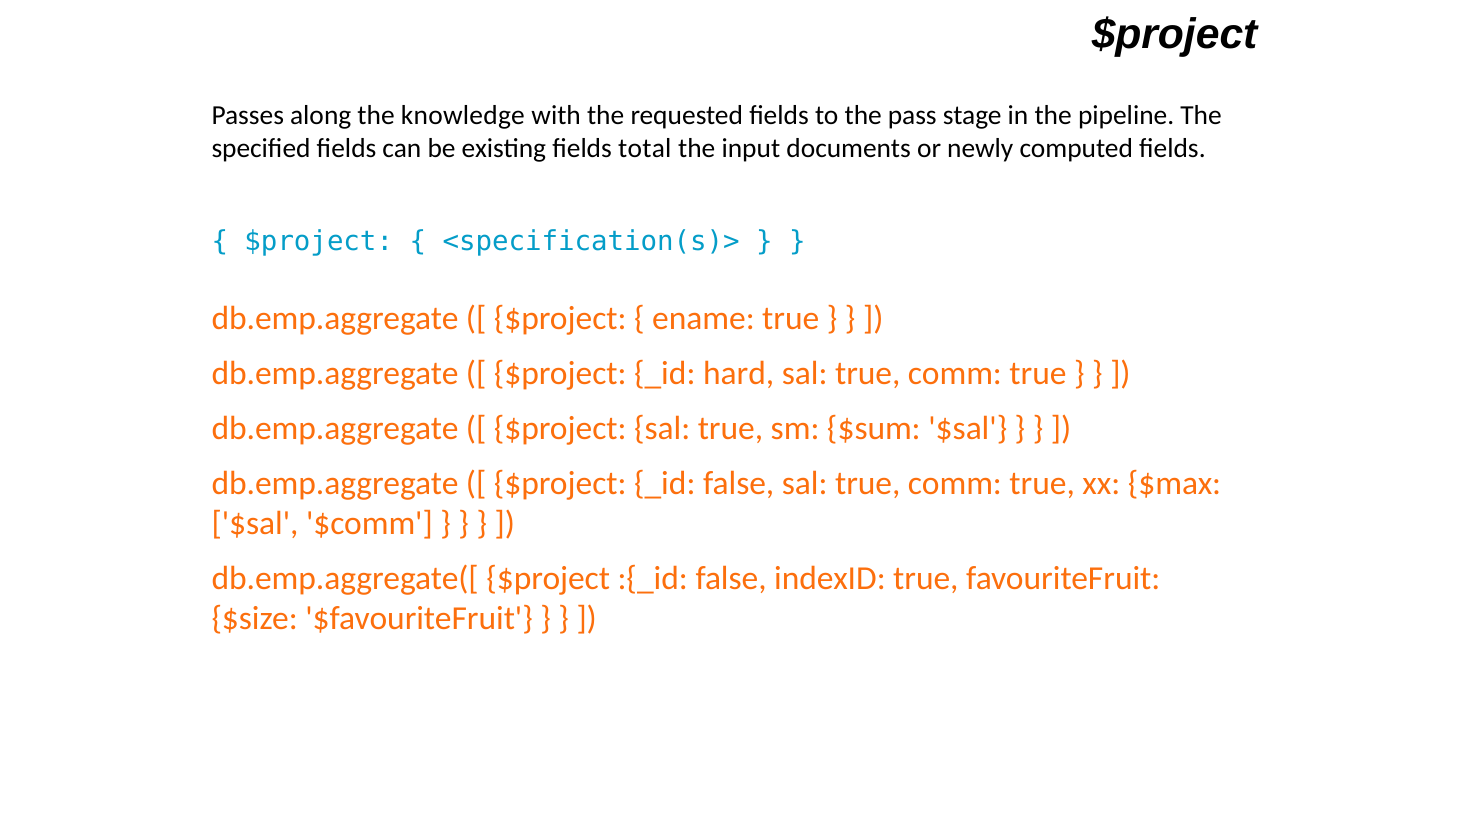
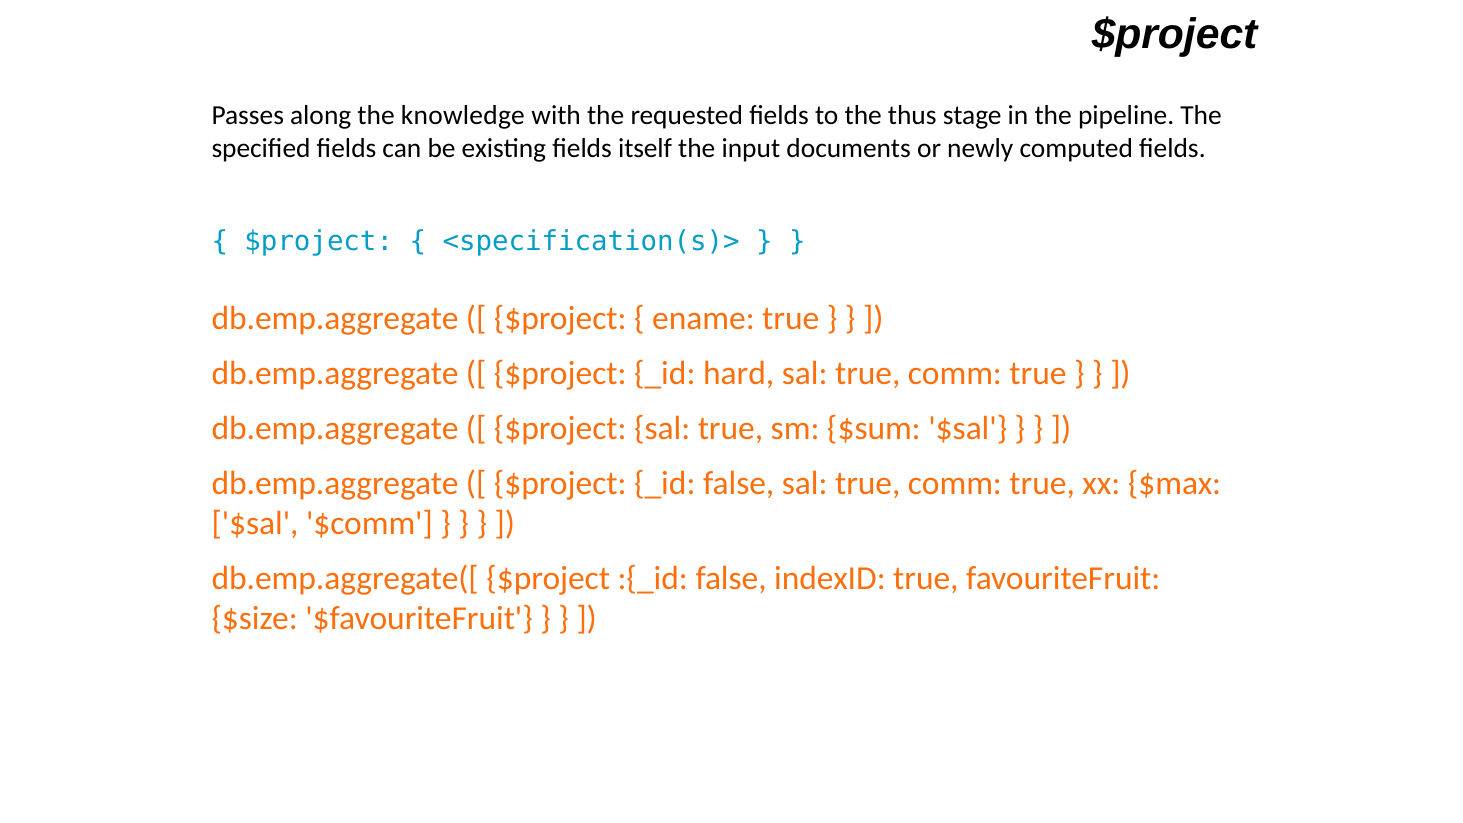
pass: pass -> thus
total: total -> itself
